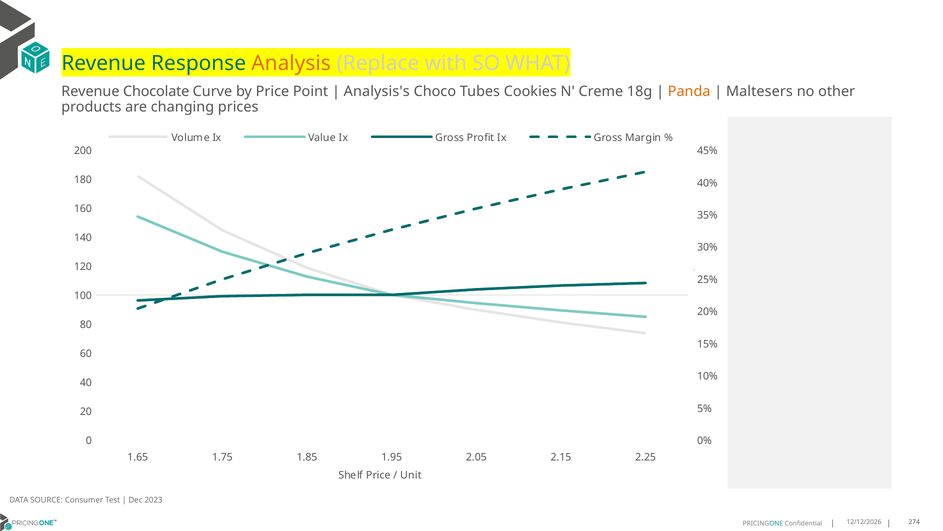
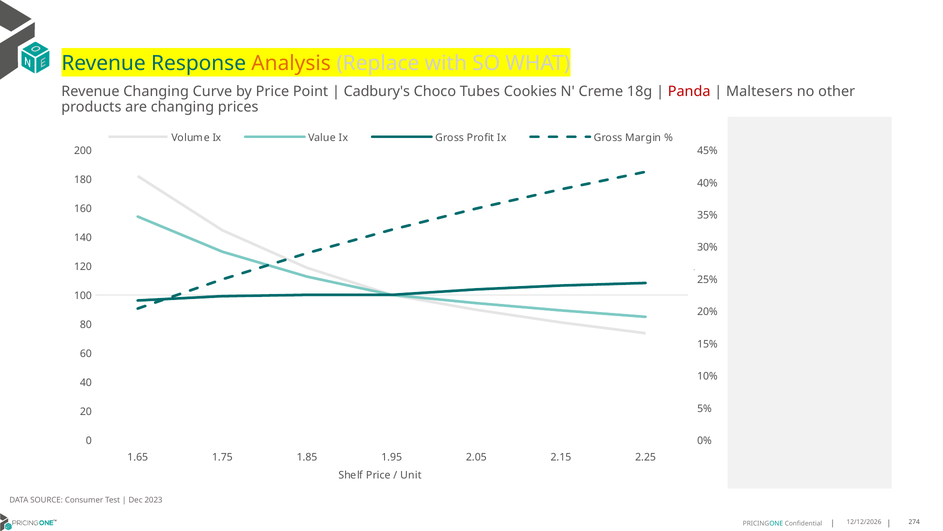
Revenue Chocolate: Chocolate -> Changing
Analysis's: Analysis's -> Cadbury's
Panda colour: orange -> red
